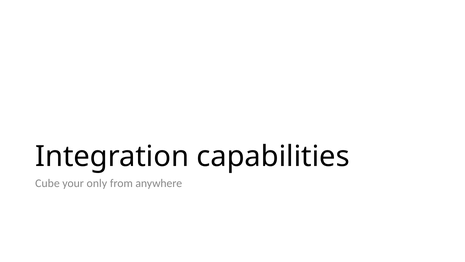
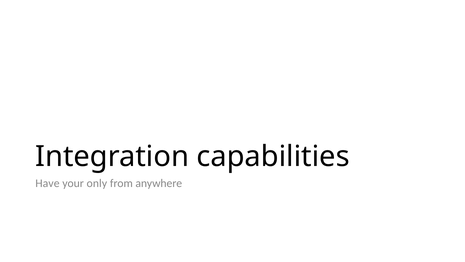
Cube: Cube -> Have
